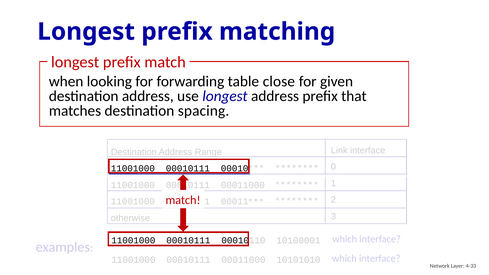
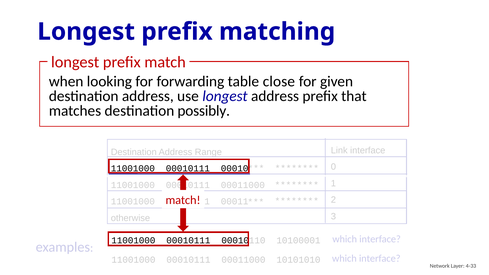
spacing: spacing -> possibly
